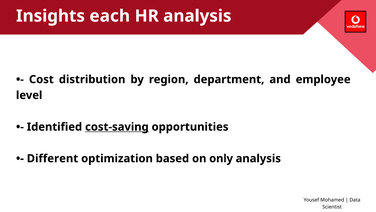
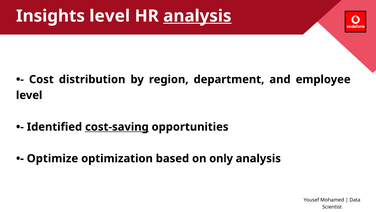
Insights each: each -> level
analysis at (197, 16) underline: none -> present
Different: Different -> Optimize
